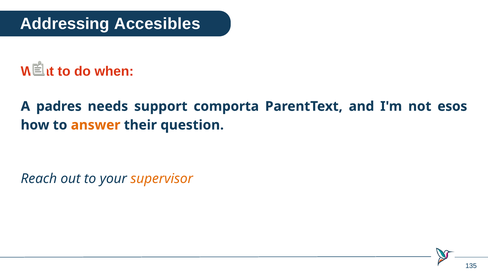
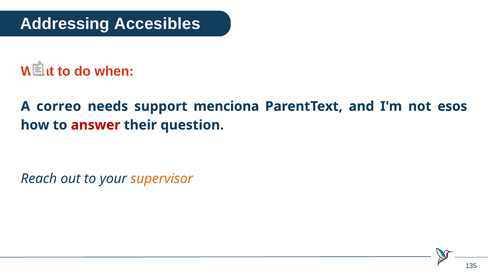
padres: padres -> correo
comporta: comporta -> menciona
answer colour: orange -> red
